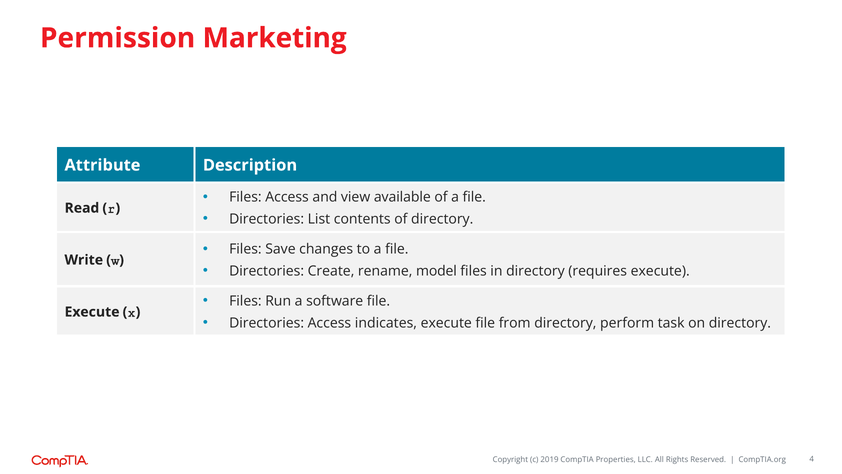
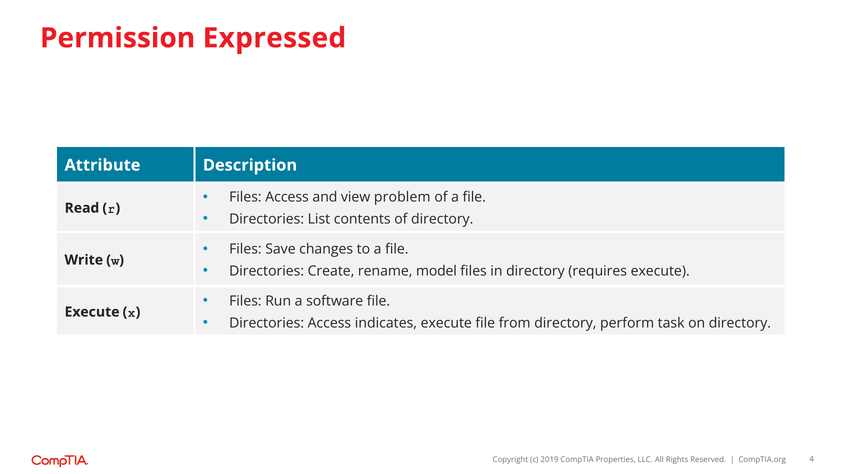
Marketing: Marketing -> Expressed
available: available -> problem
